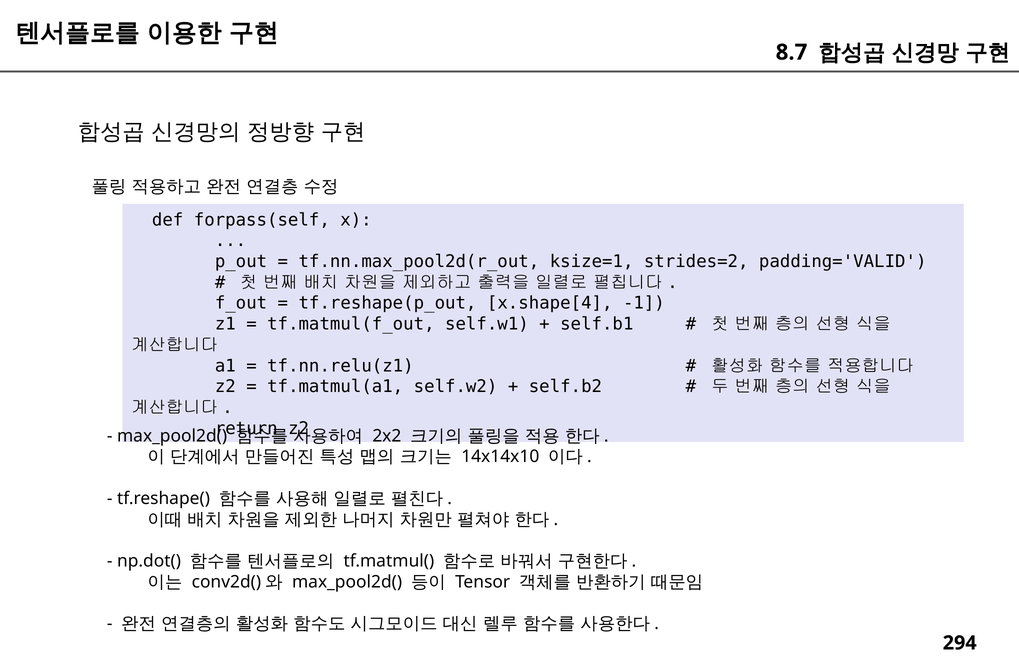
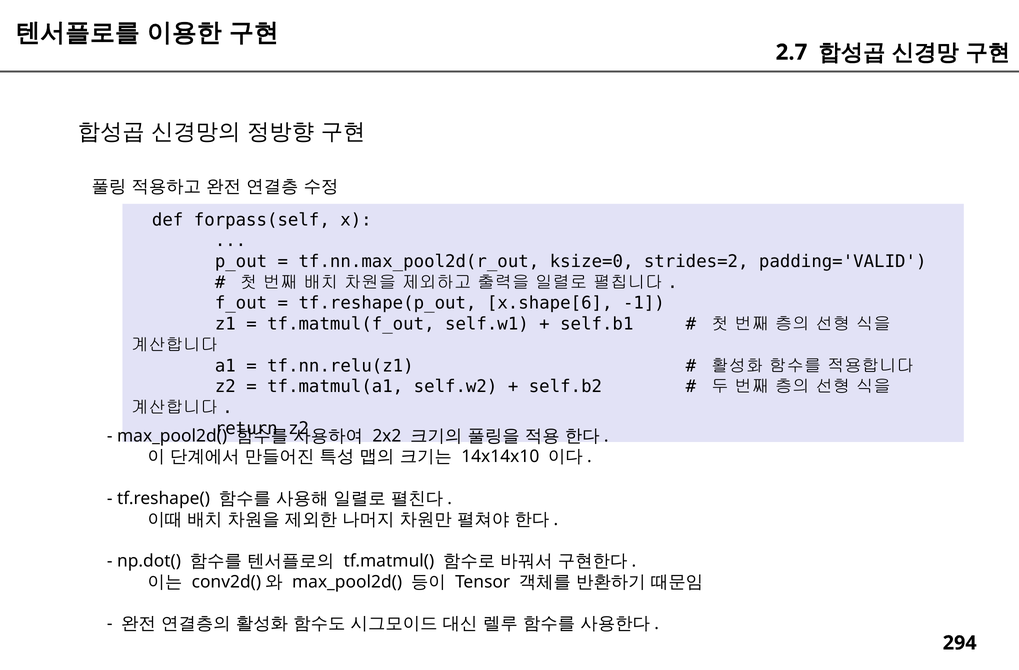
8.7: 8.7 -> 2.7
ksize=1: ksize=1 -> ksize=0
x.shape[4: x.shape[4 -> x.shape[6
